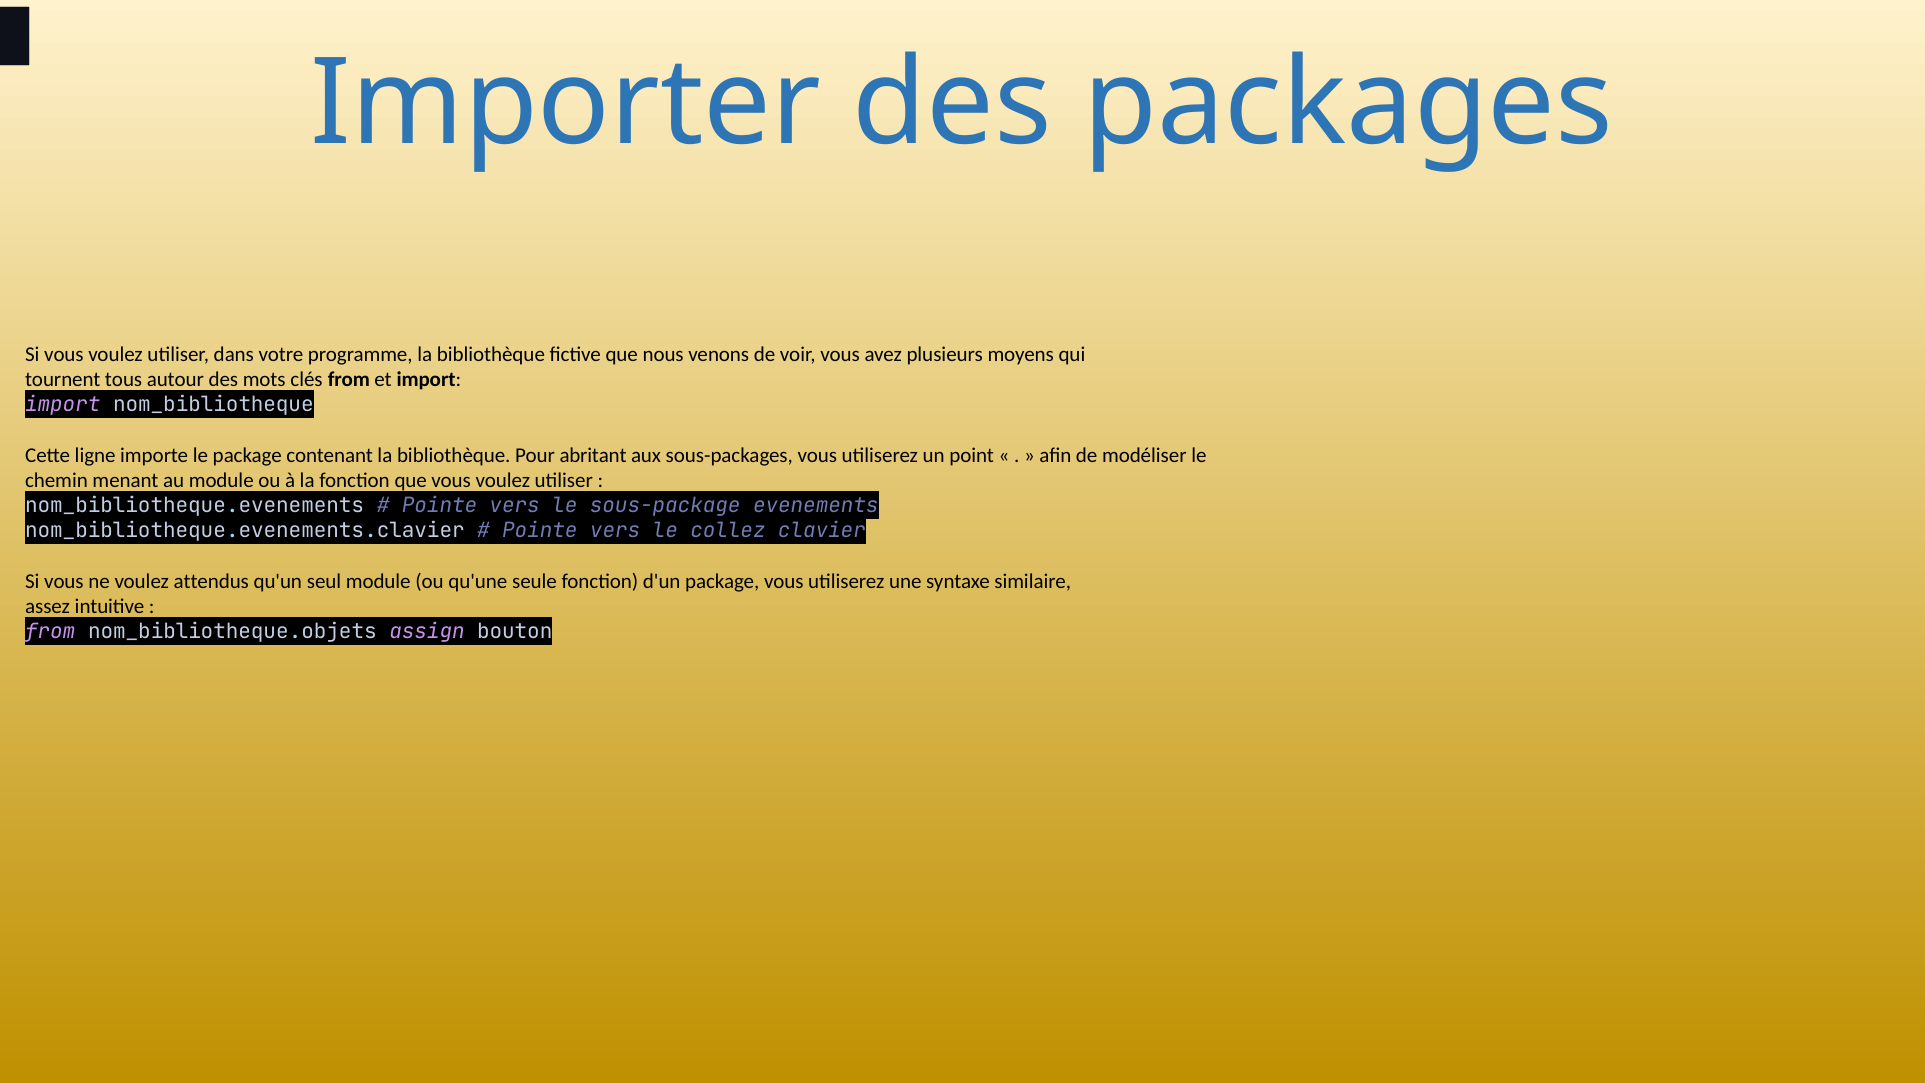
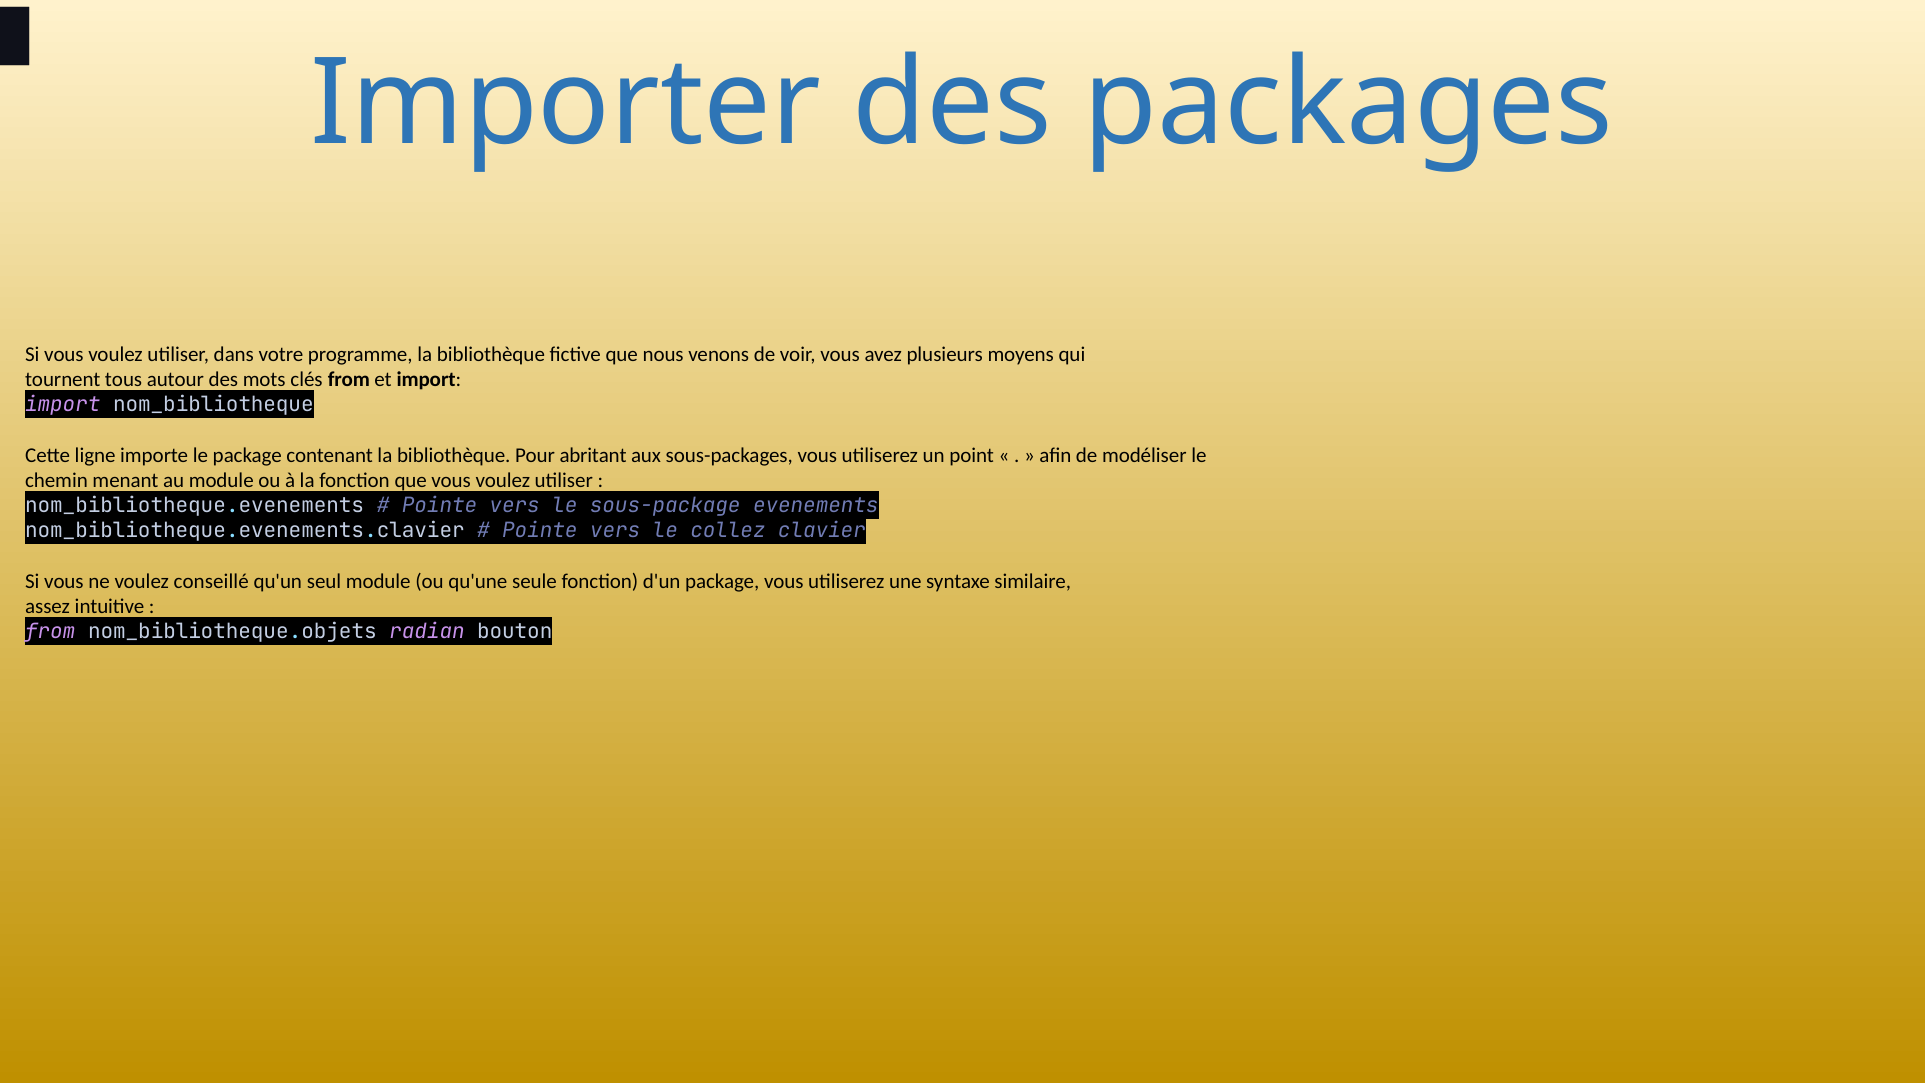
attendus: attendus -> conseillé
assign: assign -> radian
